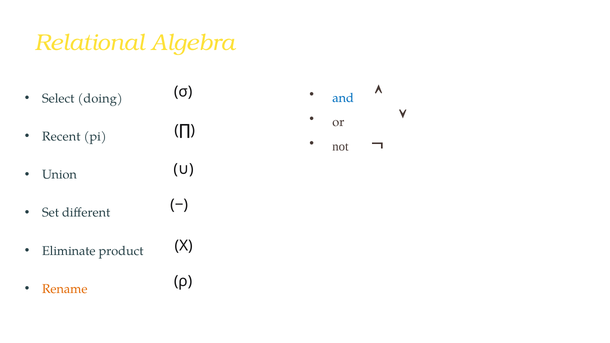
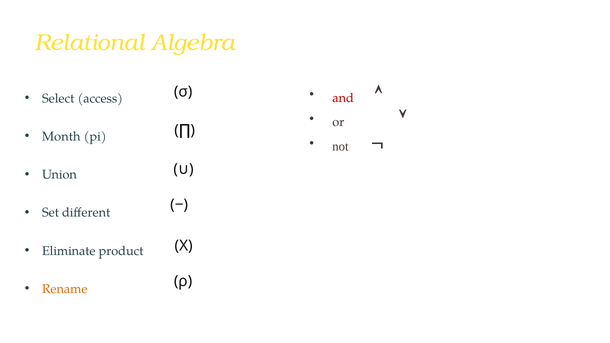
doing: doing -> access
and colour: blue -> red
Recent: Recent -> Month
